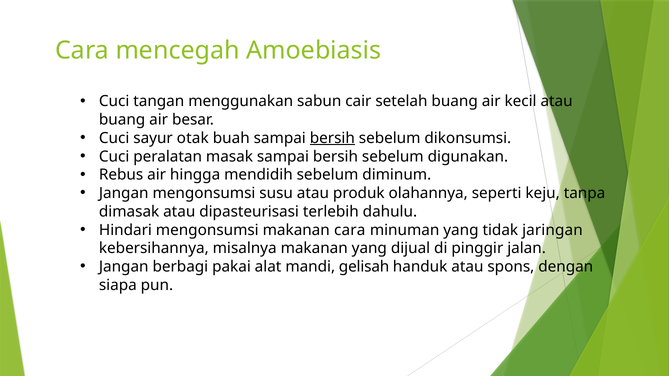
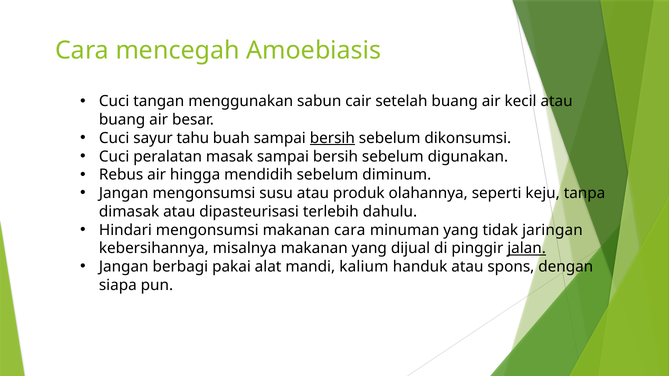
otak: otak -> tahu
jalan underline: none -> present
gelisah: gelisah -> kalium
